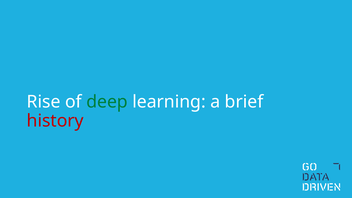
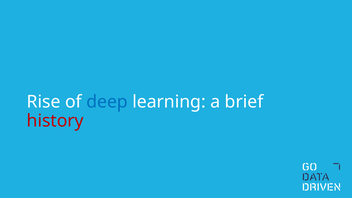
deep colour: green -> blue
